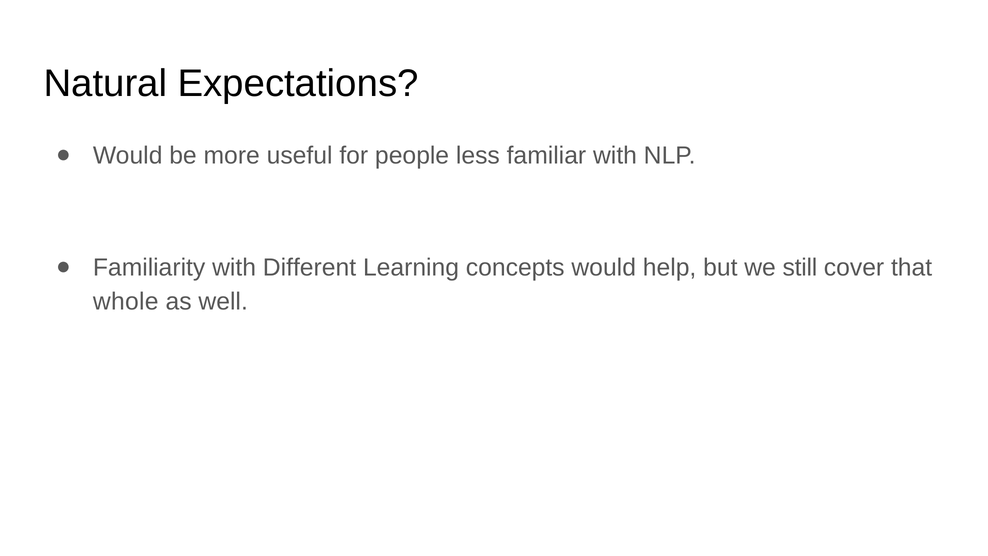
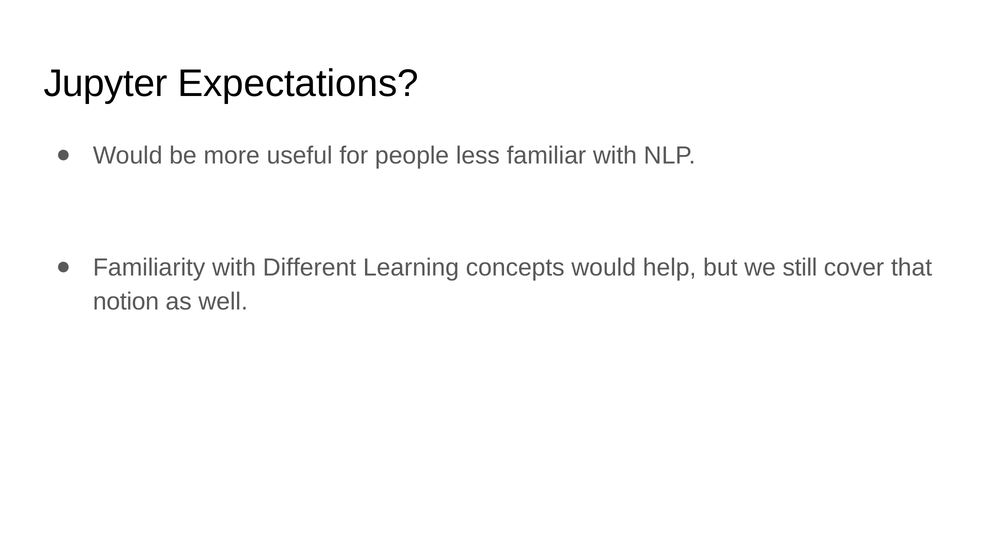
Natural: Natural -> Jupyter
whole: whole -> notion
